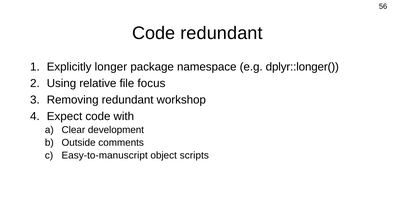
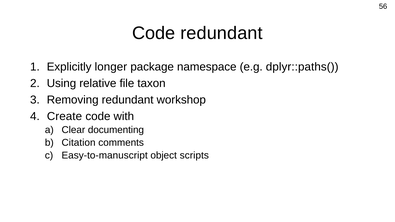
dplyr::longer(: dplyr::longer( -> dplyr::paths(
focus: focus -> taxon
Expect: Expect -> Create
development: development -> documenting
Outside: Outside -> Citation
